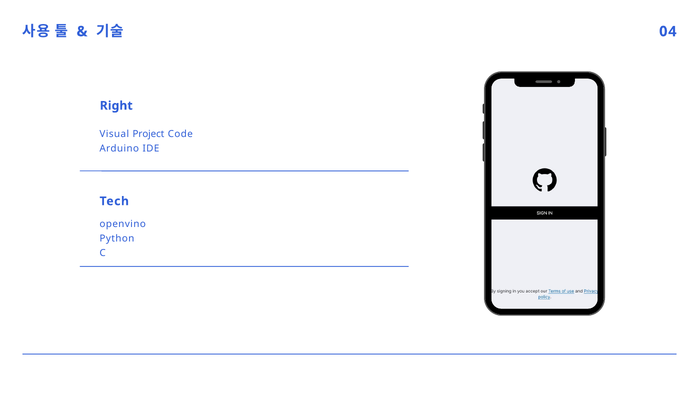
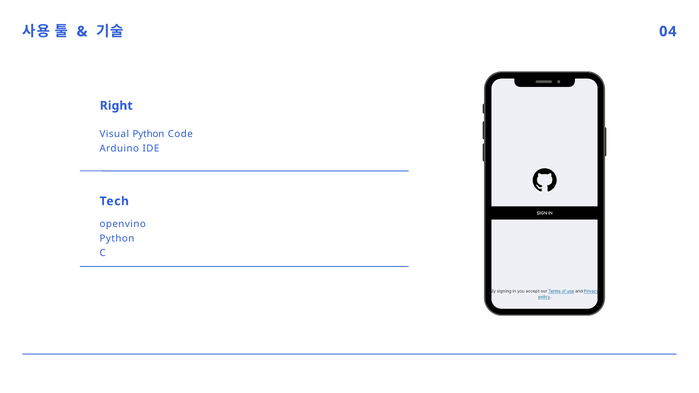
Visual Project: Project -> Python
